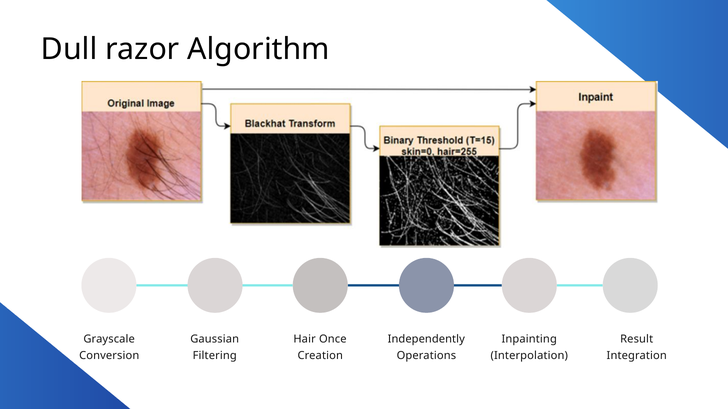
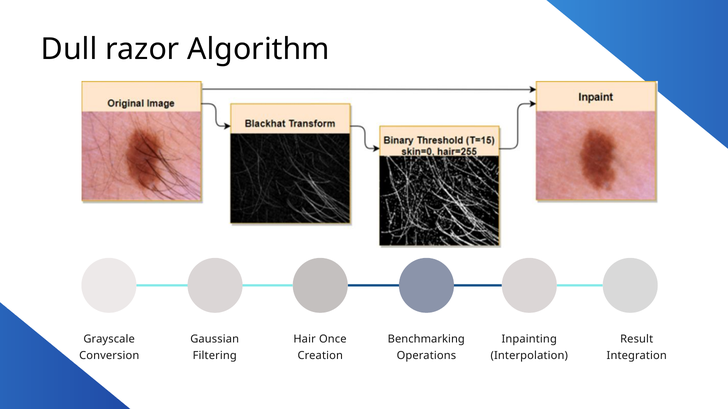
Independently: Independently -> Benchmarking
